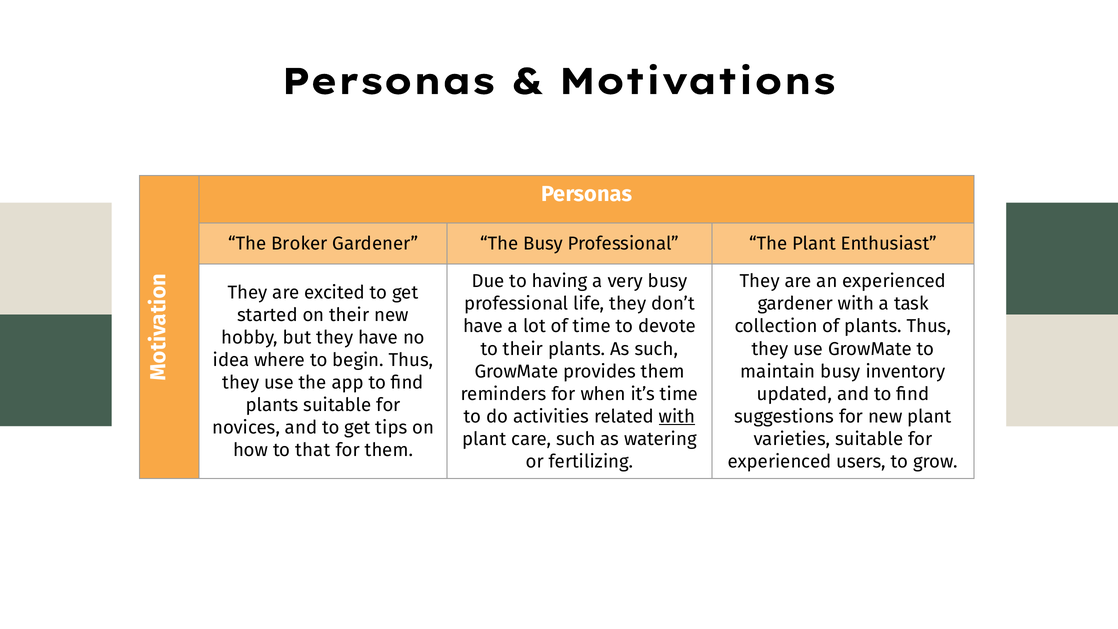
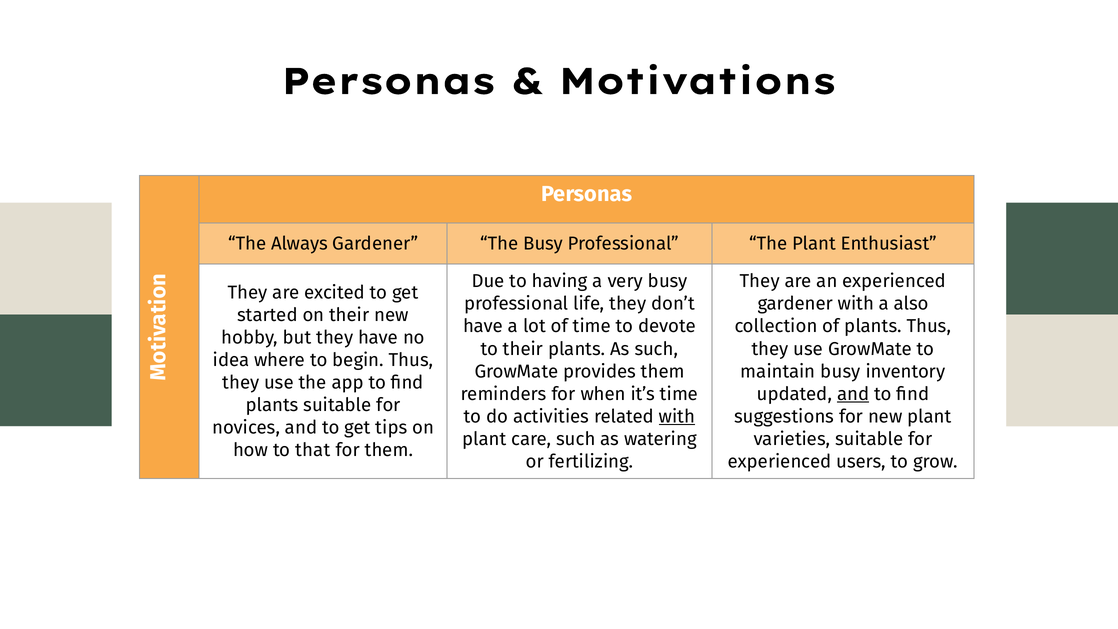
Broker: Broker -> Always
task: task -> also
and at (853, 394) underline: none -> present
